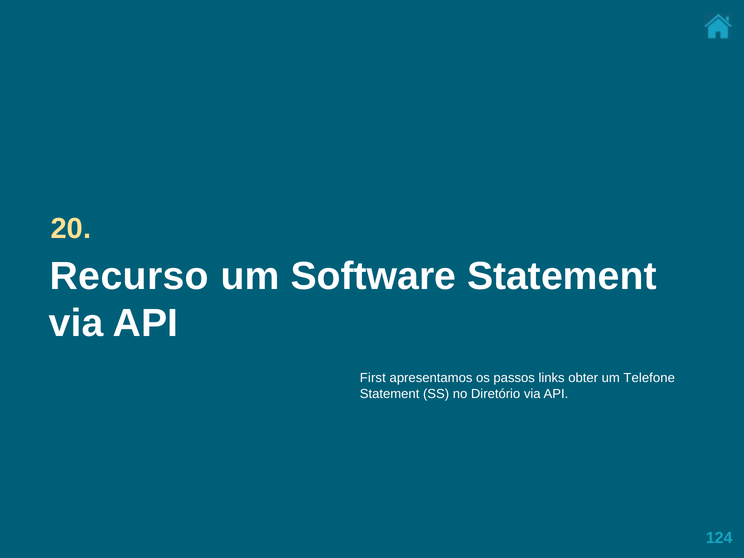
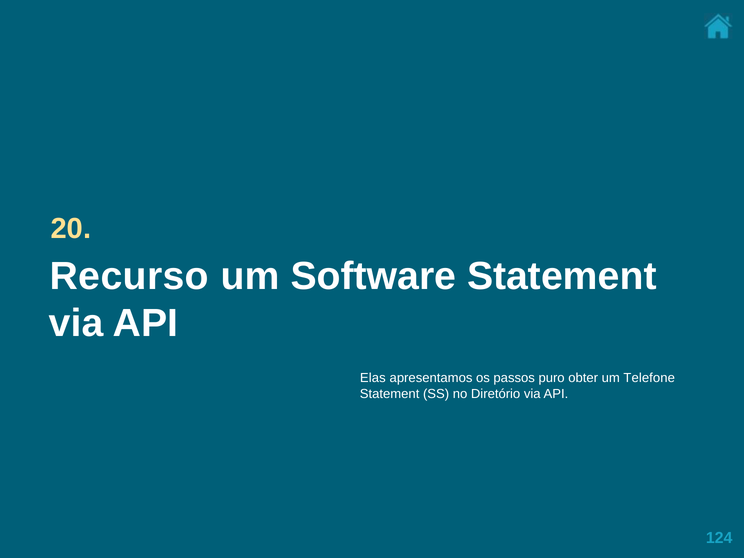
First: First -> Elas
links: links -> puro
